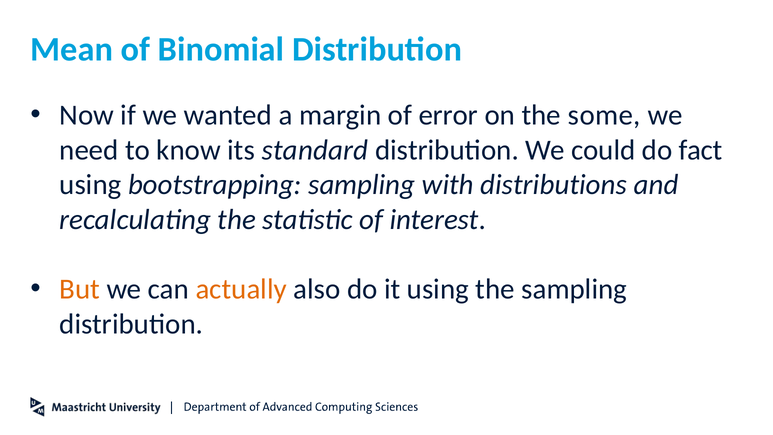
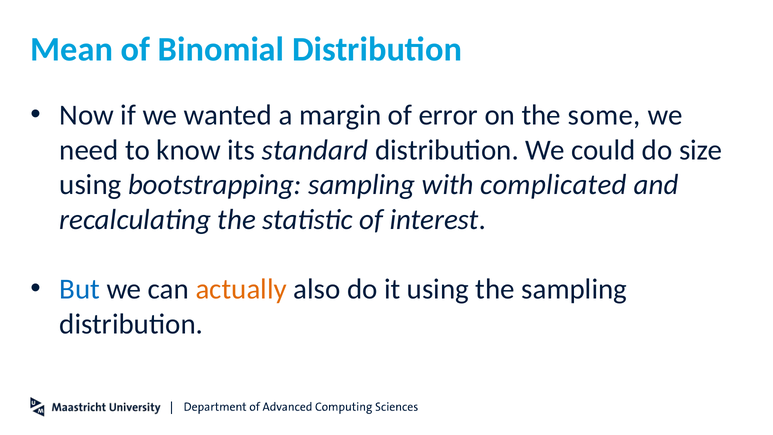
fact: fact -> size
distributions: distributions -> complicated
But colour: orange -> blue
